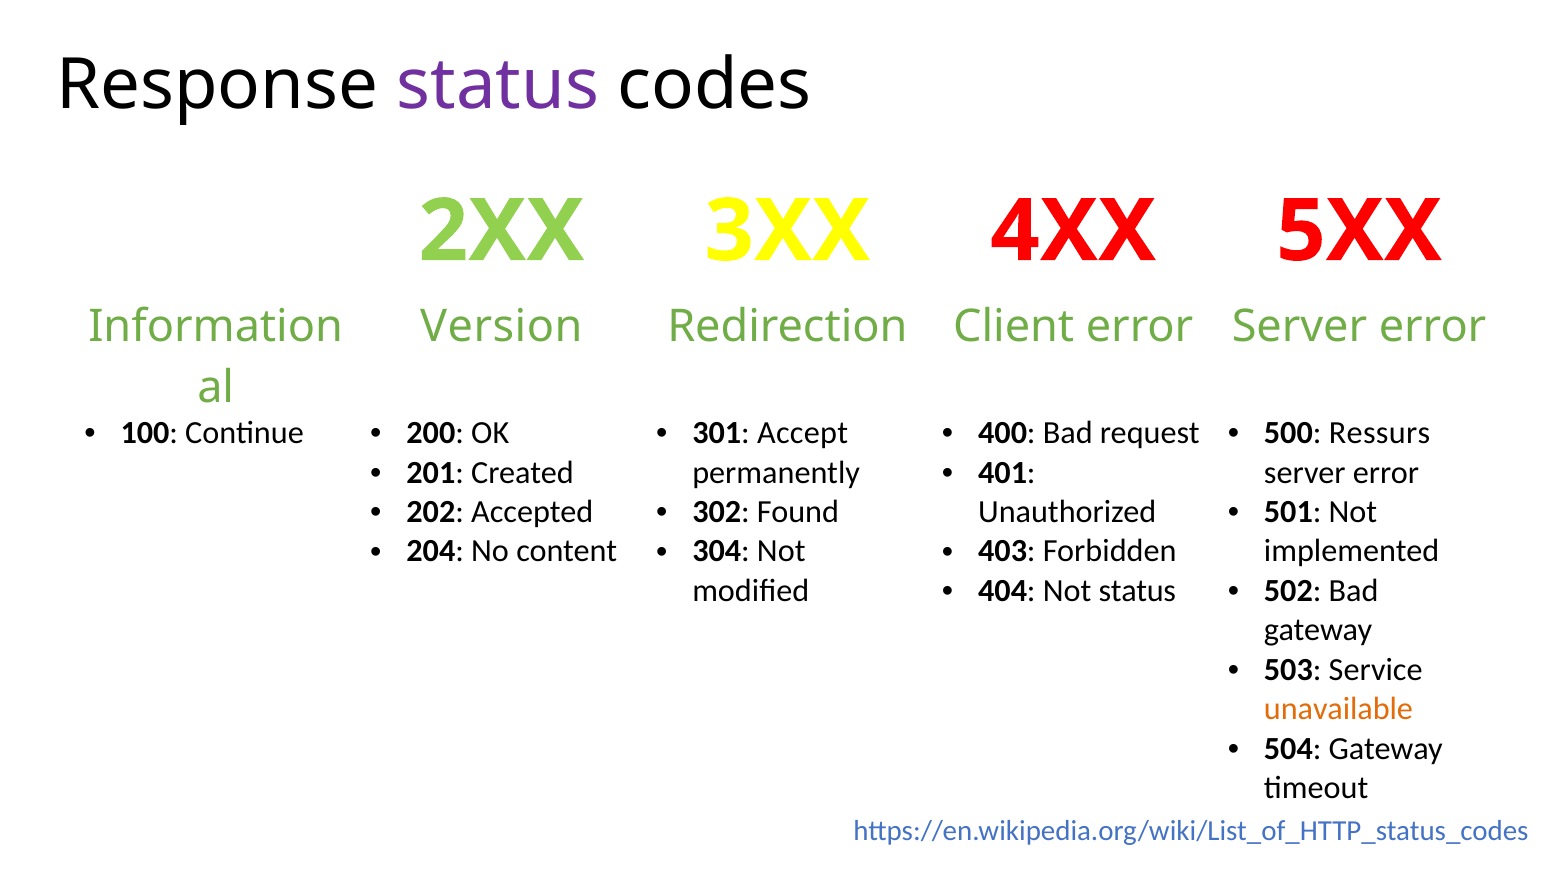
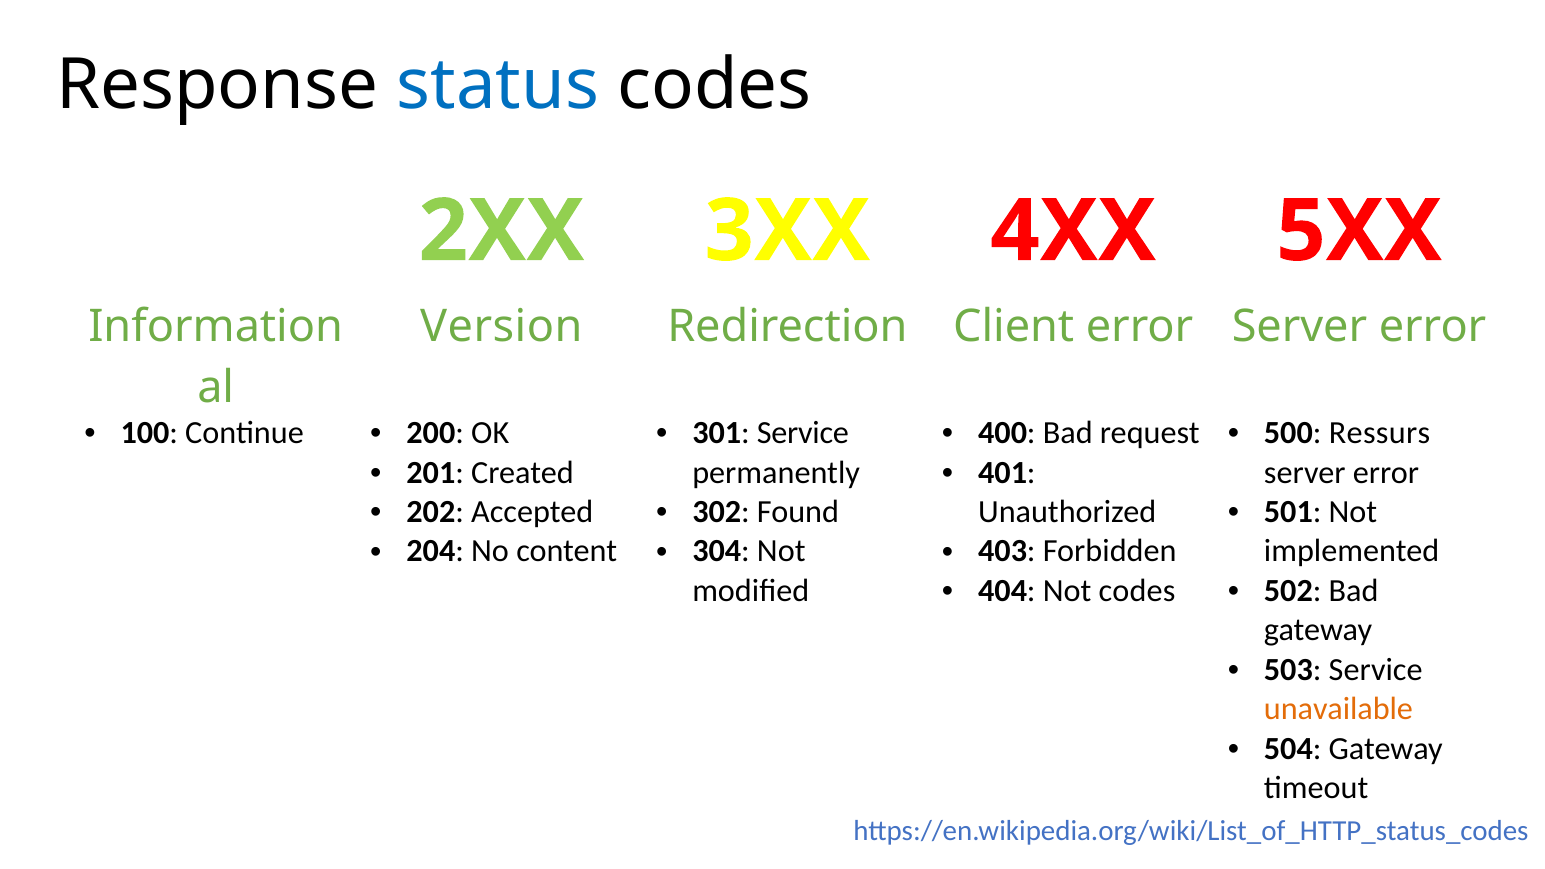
status at (498, 85) colour: purple -> blue
301 Accept: Accept -> Service
Not status: status -> codes
